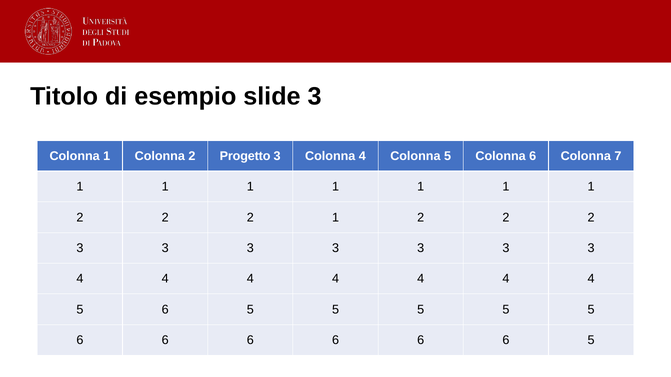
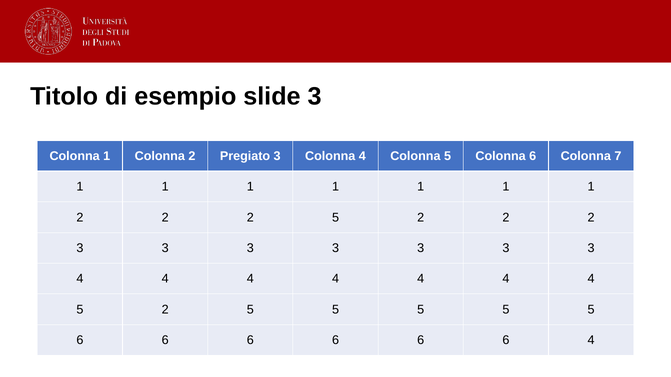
Progetto: Progetto -> Pregiato
2 2 1: 1 -> 5
6 at (165, 310): 6 -> 2
6 6 5: 5 -> 4
